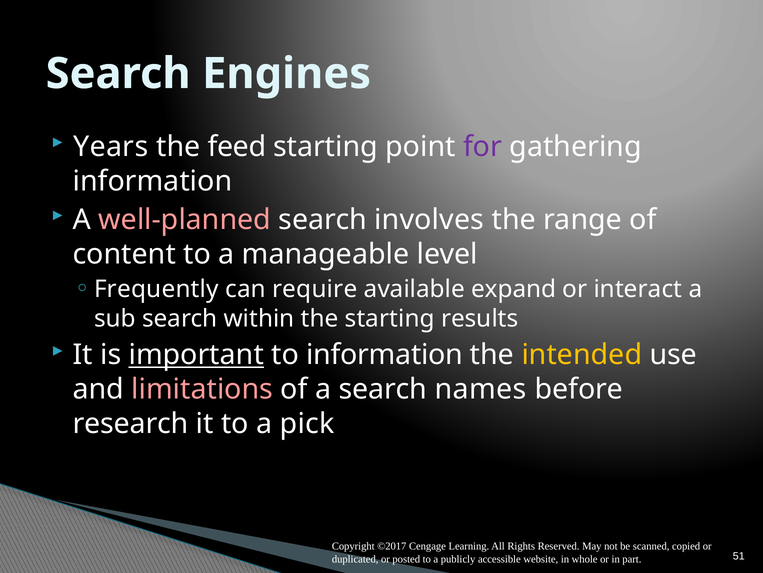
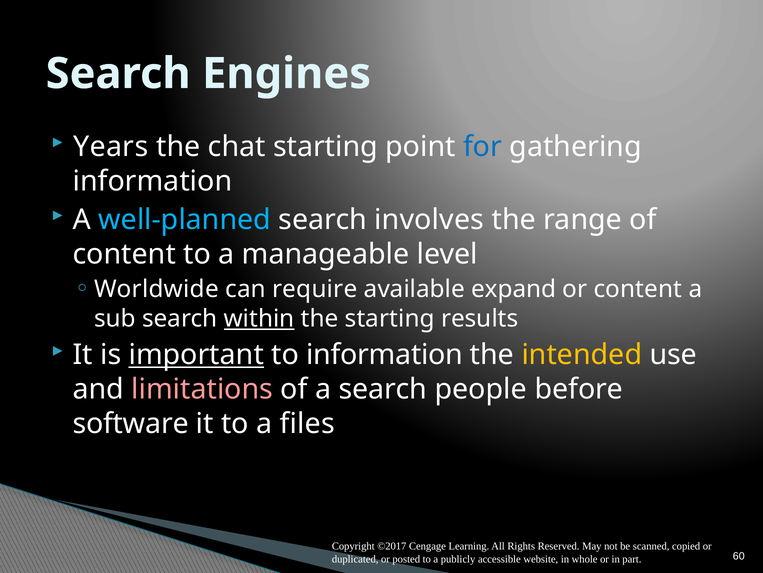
feed: feed -> chat
for colour: purple -> blue
well-planned colour: pink -> light blue
Frequently: Frequently -> Worldwide
or interact: interact -> content
within underline: none -> present
names: names -> people
research: research -> software
pick: pick -> files
51: 51 -> 60
